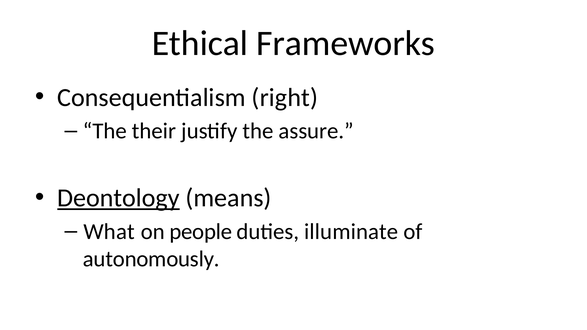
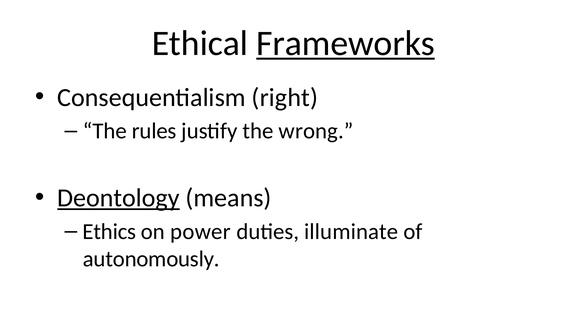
Frameworks underline: none -> present
their: their -> rules
assure: assure -> wrong
What: What -> Ethics
people: people -> power
